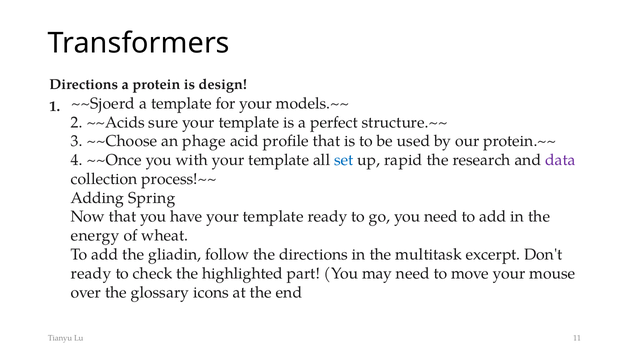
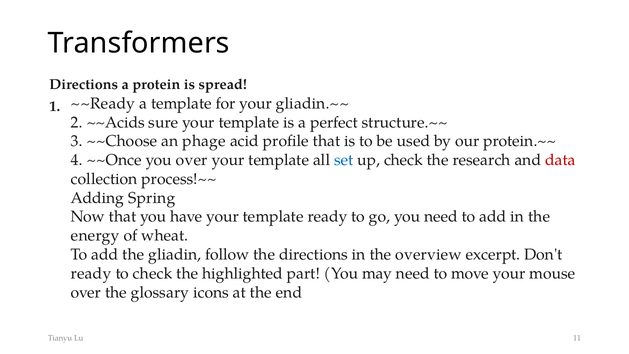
design: design -> spread
~~Sjoerd: ~~Sjoerd -> ~~Ready
models.~~: models.~~ -> gliadin.~~
you with: with -> over
up rapid: rapid -> check
data colour: purple -> red
multitask: multitask -> overview
